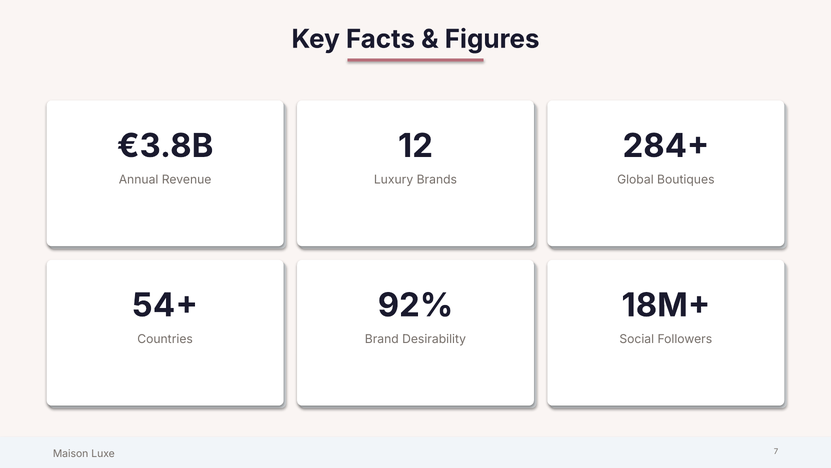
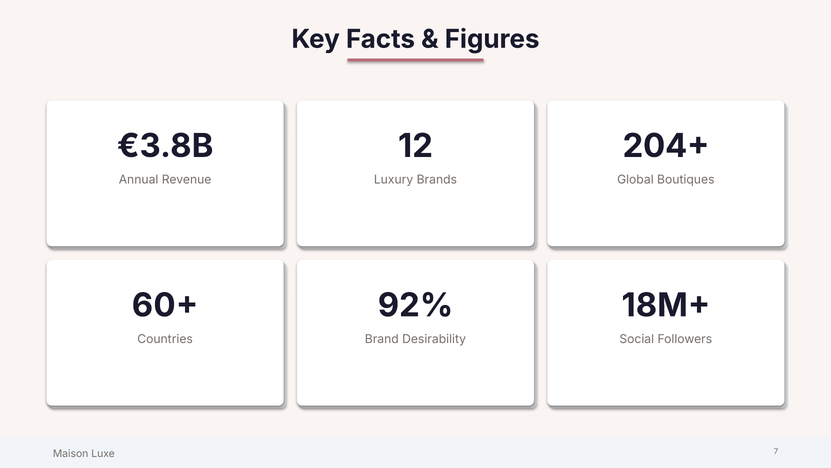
284+: 284+ -> 204+
54+: 54+ -> 60+
